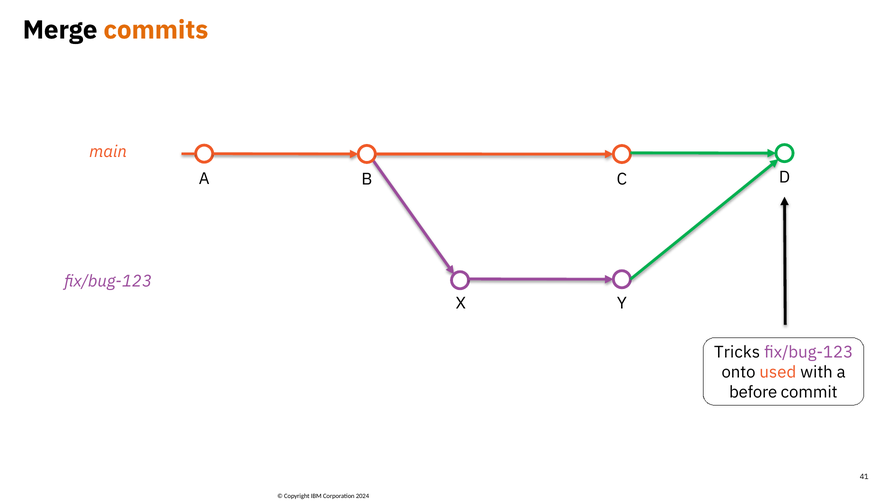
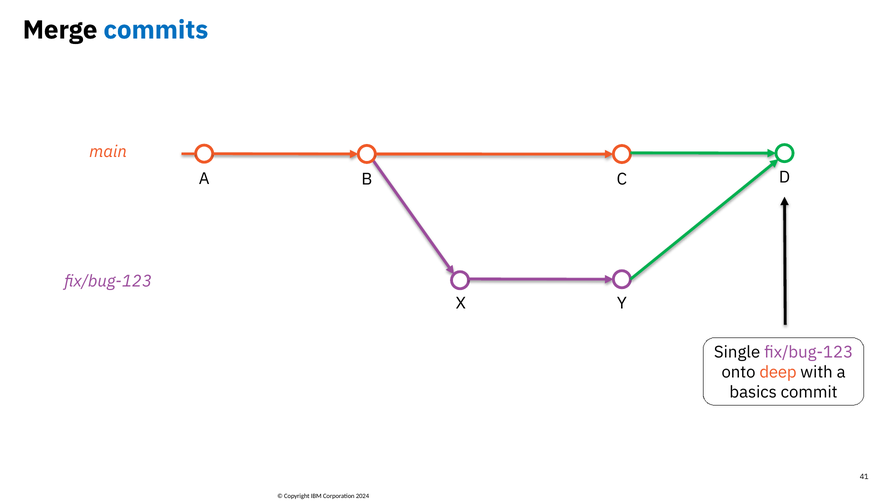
commits colour: orange -> blue
Tricks: Tricks -> Single
used: used -> deep
before: before -> basics
